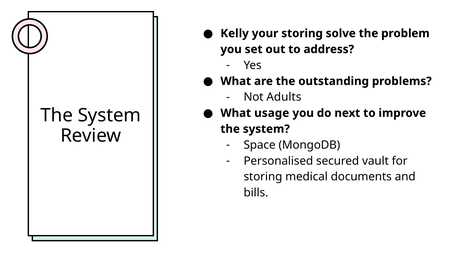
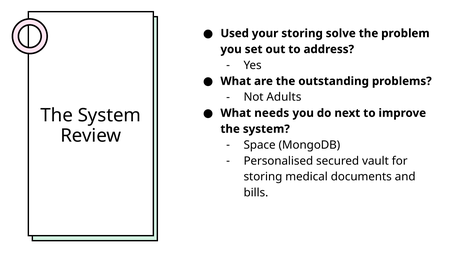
Kelly: Kelly -> Used
usage: usage -> needs
